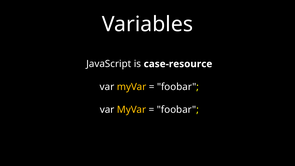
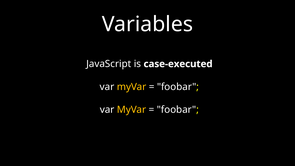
case-resource: case-resource -> case-executed
